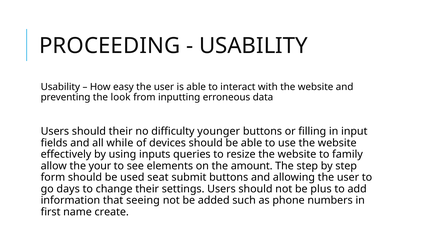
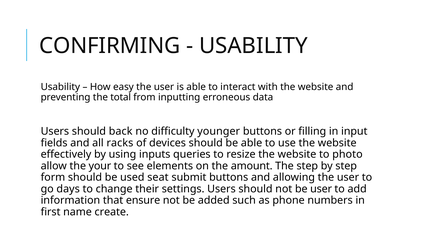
PROCEEDING: PROCEEDING -> CONFIRMING
look: look -> total
should their: their -> back
while: while -> racks
family: family -> photo
be plus: plus -> user
seeing: seeing -> ensure
